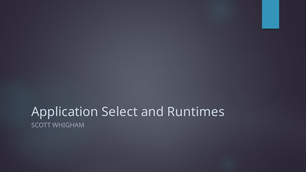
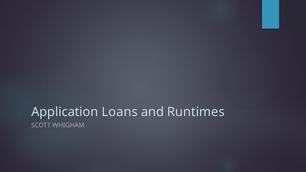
Select: Select -> Loans
